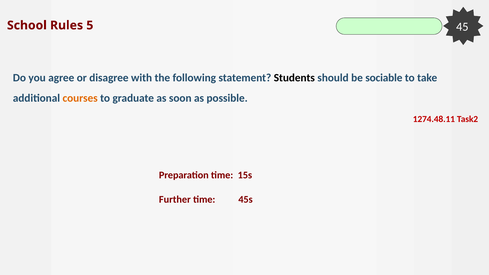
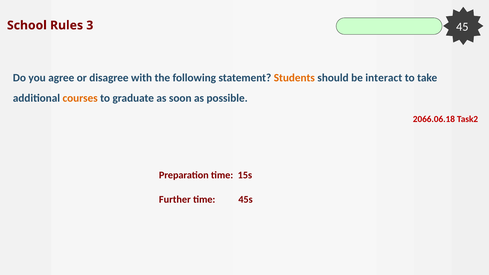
5: 5 -> 3
Students colour: black -> orange
sociable: sociable -> interact
1274.48.11: 1274.48.11 -> 2066.06.18
